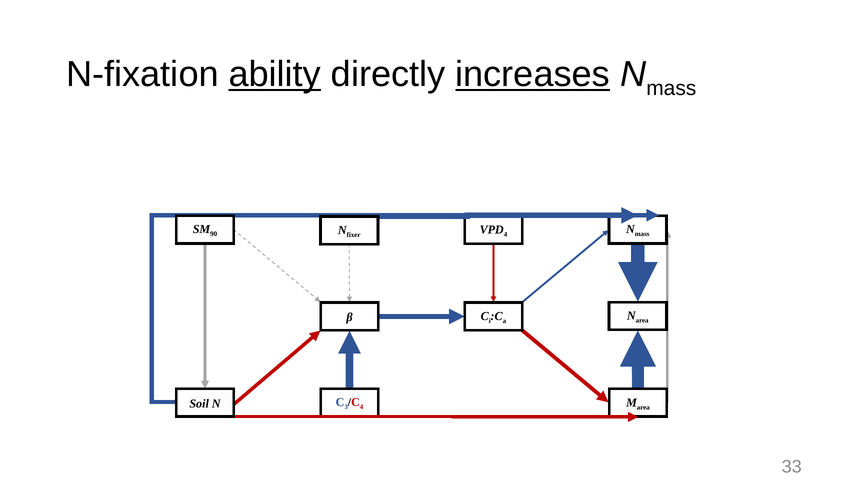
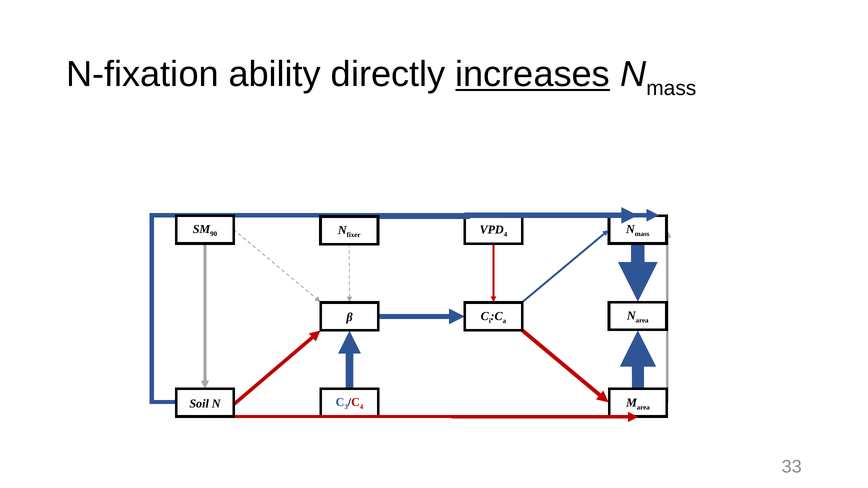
ability underline: present -> none
